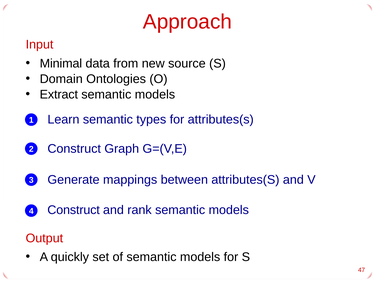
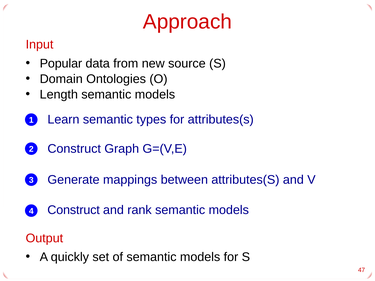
Minimal: Minimal -> Popular
Extract: Extract -> Length
